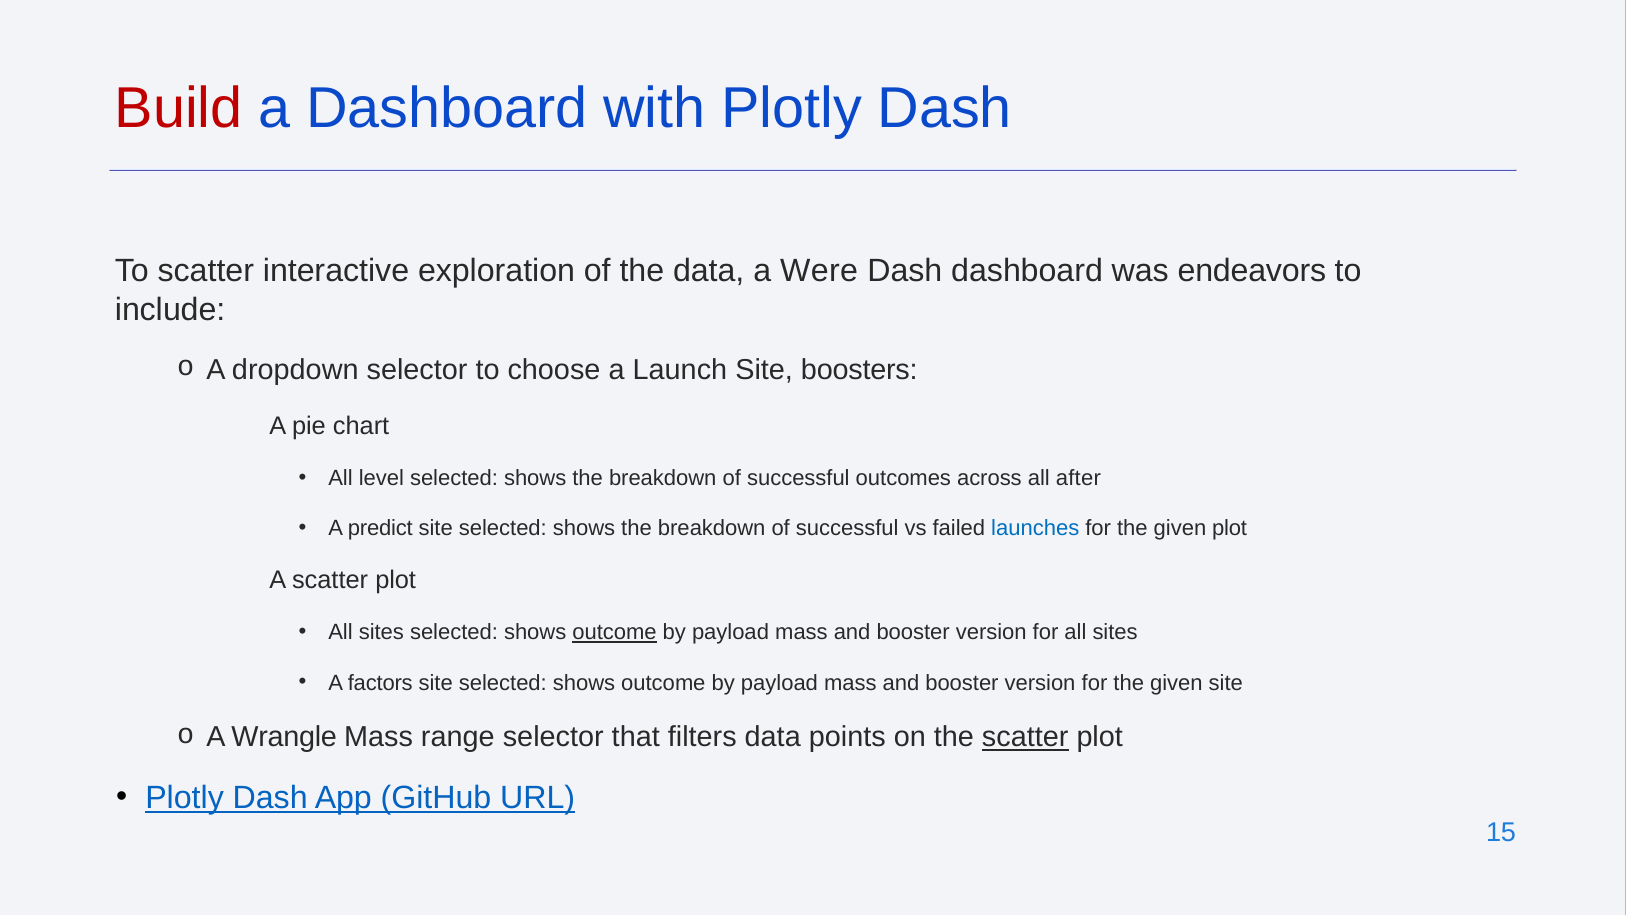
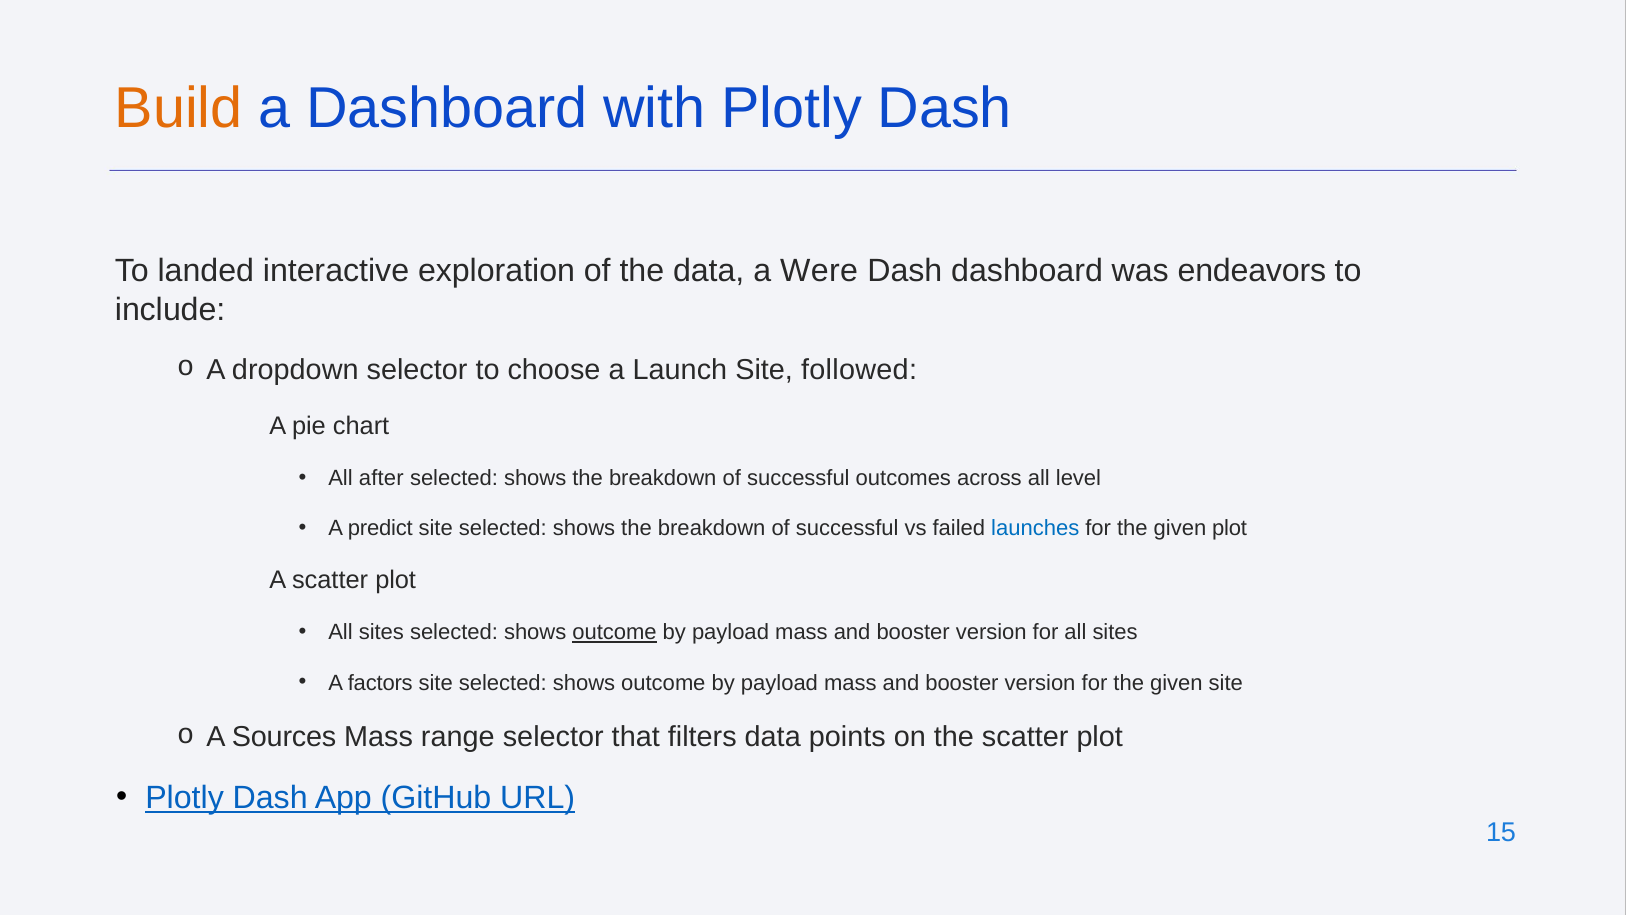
Build colour: red -> orange
To scatter: scatter -> landed
boosters: boosters -> followed
level: level -> after
after: after -> level
Wrangle: Wrangle -> Sources
scatter at (1025, 737) underline: present -> none
